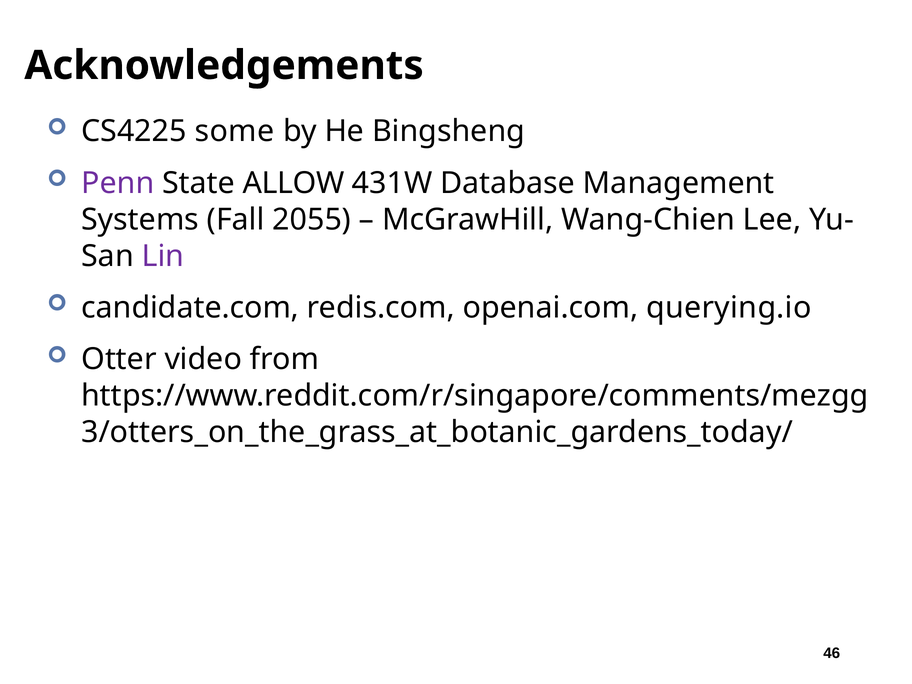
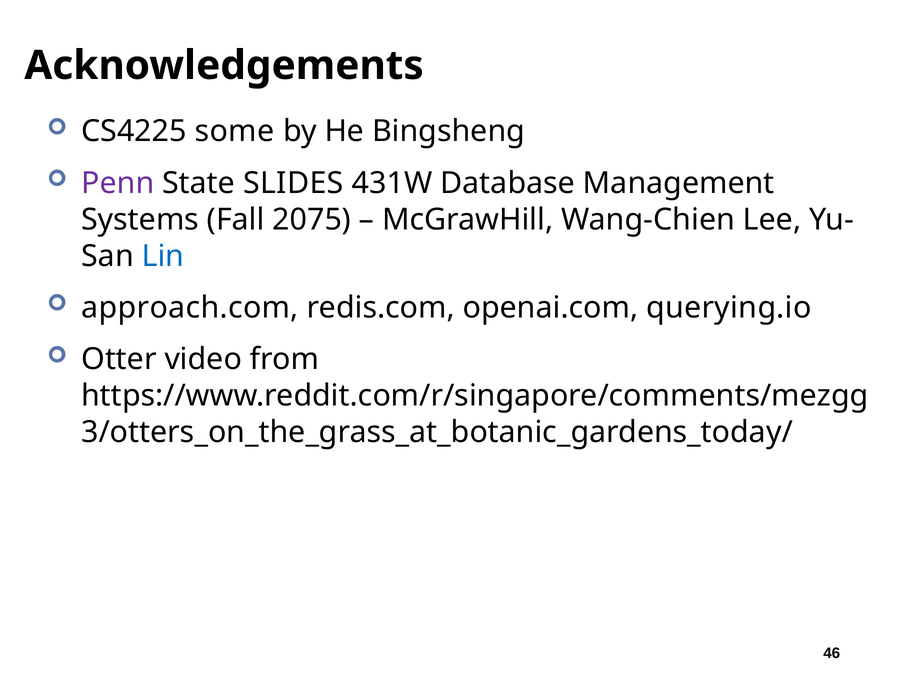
ALLOW: ALLOW -> SLIDES
2055: 2055 -> 2075
Lin colour: purple -> blue
candidate.com: candidate.com -> approach.com
